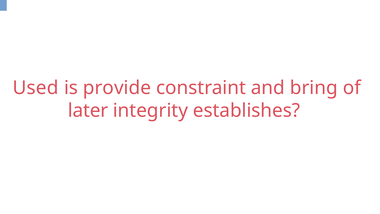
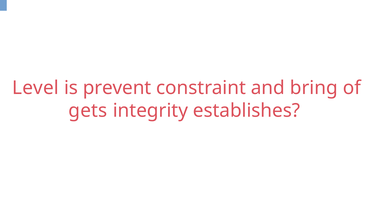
Used: Used -> Level
provide: provide -> prevent
later: later -> gets
